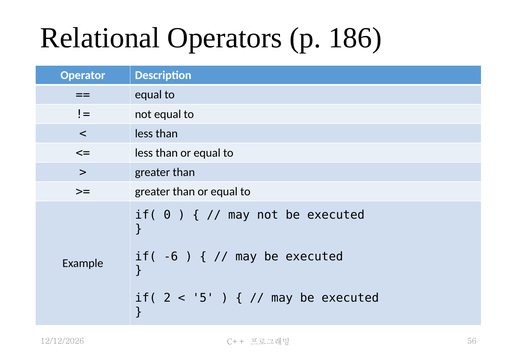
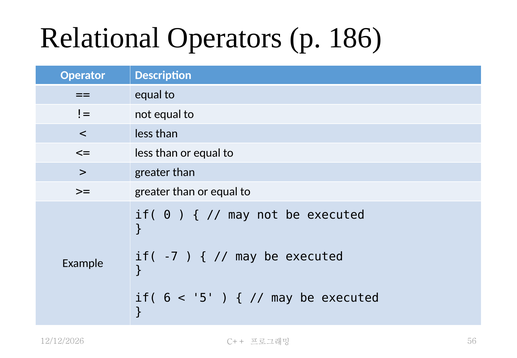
-6: -6 -> -7
2: 2 -> 6
